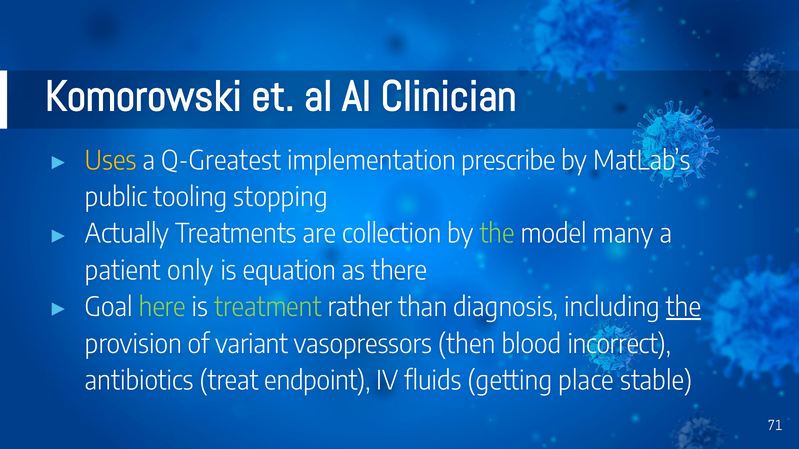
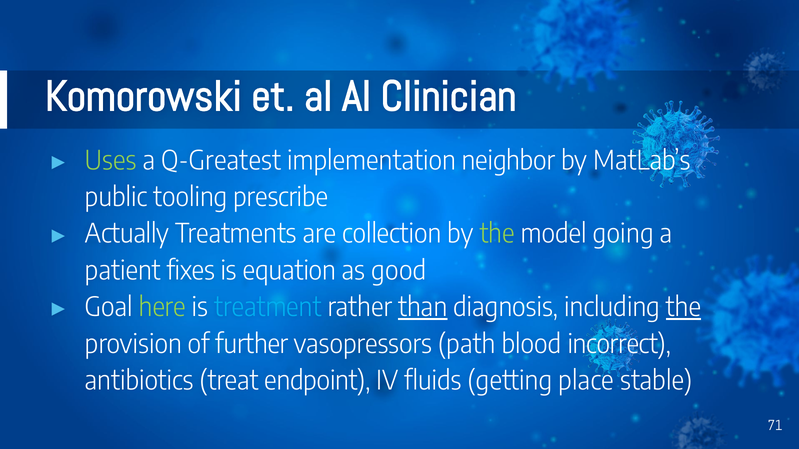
Uses colour: yellow -> light green
prescribe: prescribe -> neighbor
stopping: stopping -> prescribe
many: many -> going
only: only -> fixes
there: there -> good
treatment colour: light green -> light blue
than underline: none -> present
variant: variant -> further
then: then -> path
